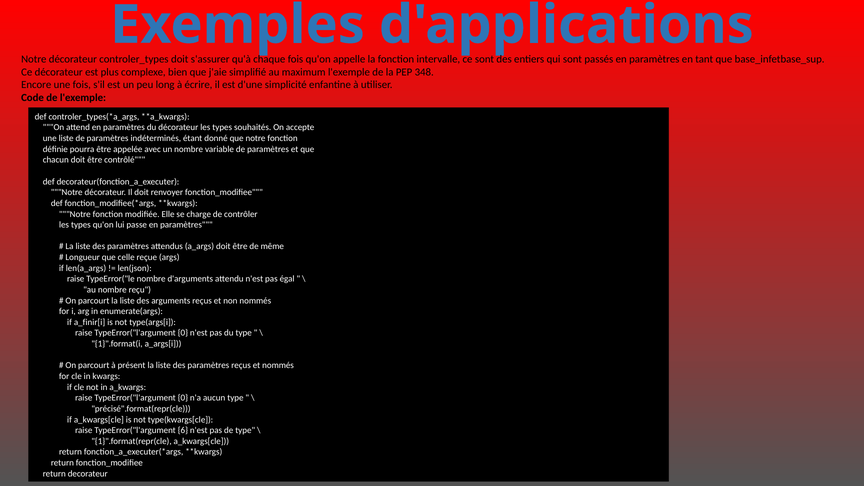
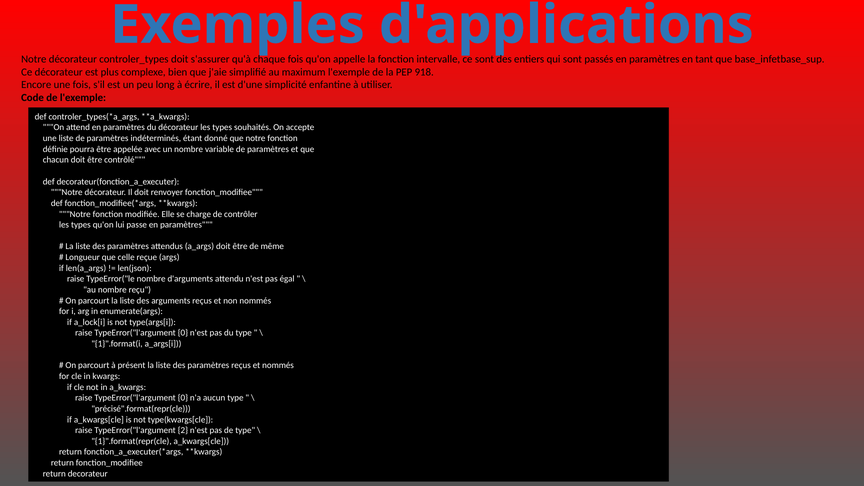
348: 348 -> 918
a_finir[i: a_finir[i -> a_lock[i
6: 6 -> 2
